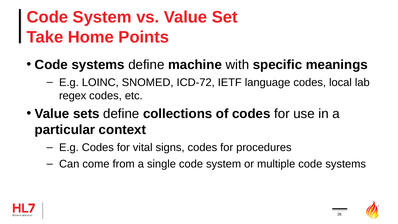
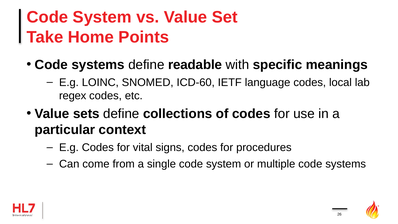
machine: machine -> readable
ICD-72: ICD-72 -> ICD-60
